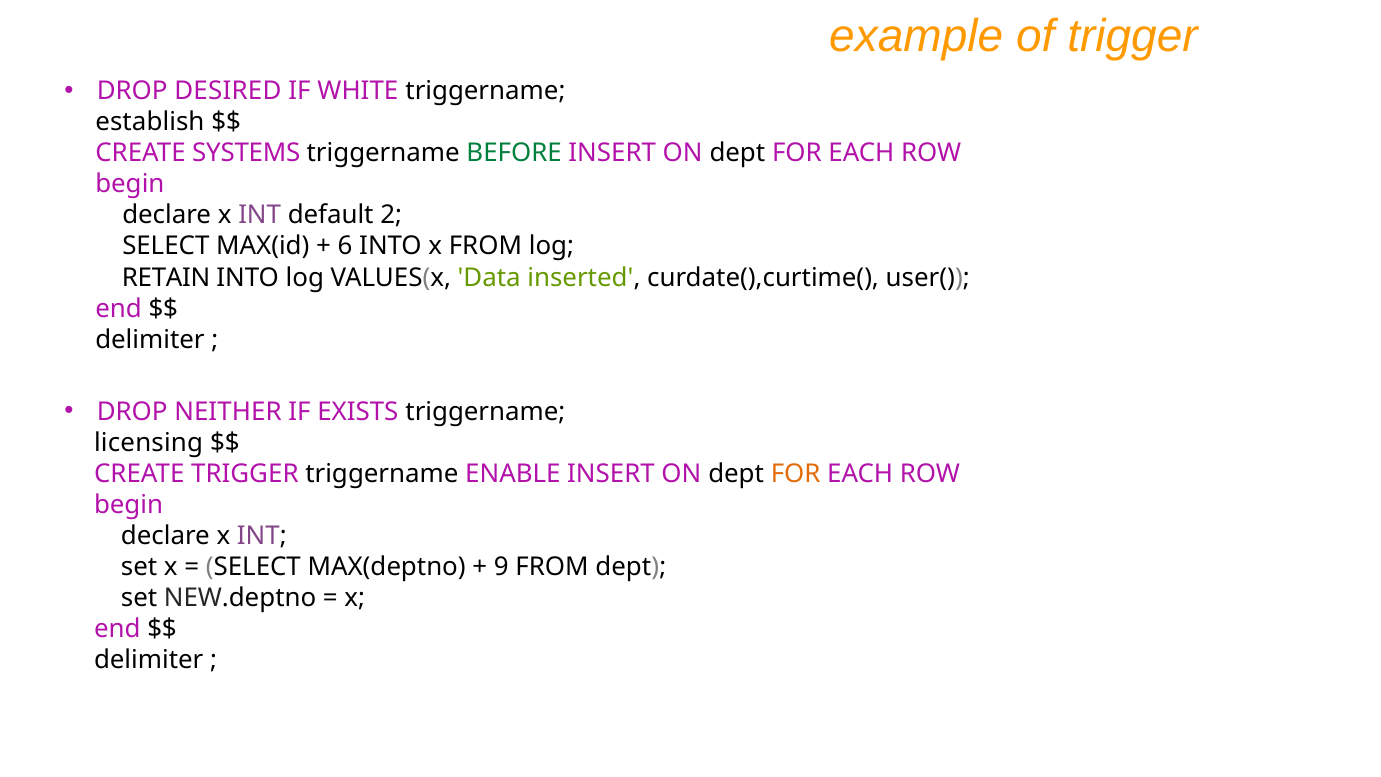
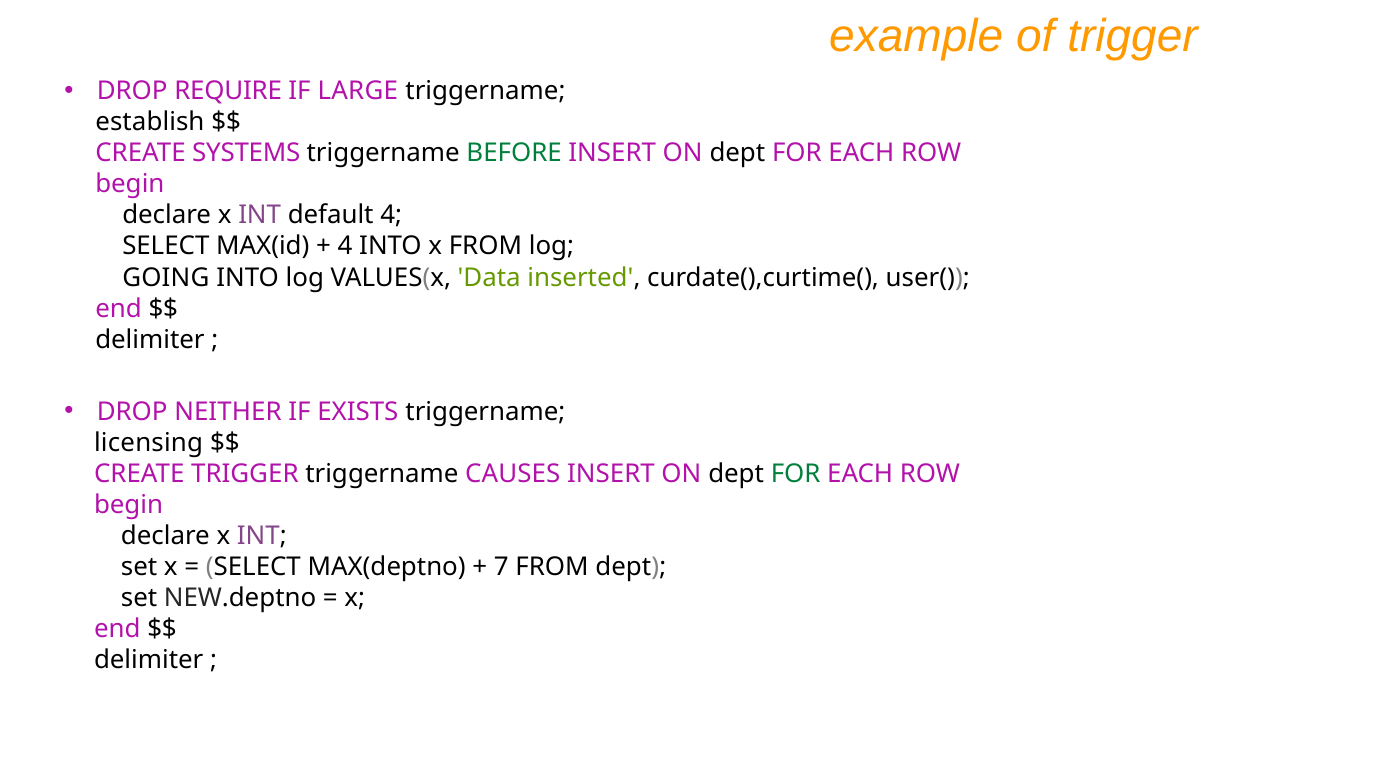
DESIRED: DESIRED -> REQUIRE
WHITE: WHITE -> LARGE
default 2: 2 -> 4
6 at (345, 246): 6 -> 4
RETAIN: RETAIN -> GOING
ENABLE: ENABLE -> CAUSES
FOR at (796, 474) colour: orange -> green
9: 9 -> 7
